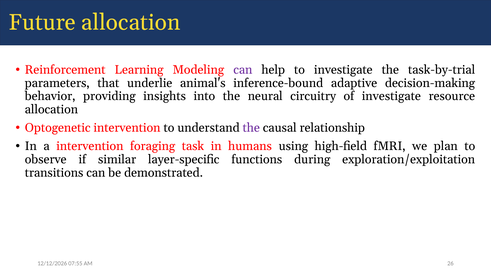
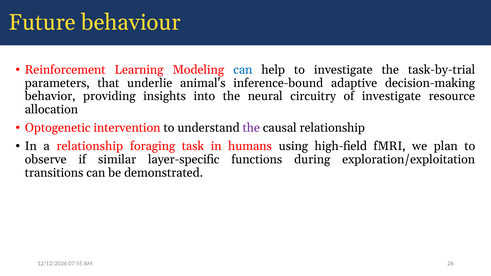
Future allocation: allocation -> behaviour
can at (243, 70) colour: purple -> blue
a intervention: intervention -> relationship
